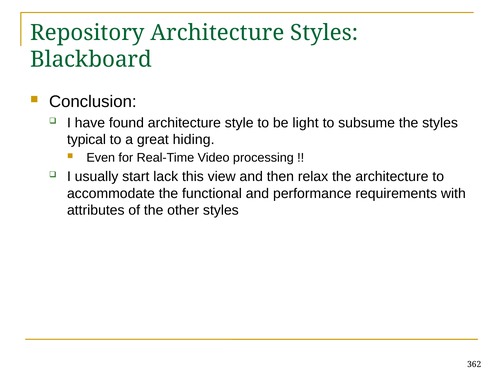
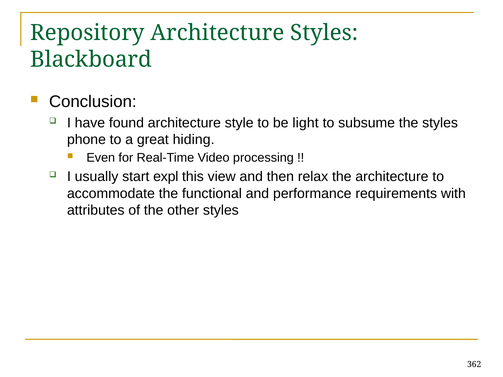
typical: typical -> phone
lack: lack -> expl
